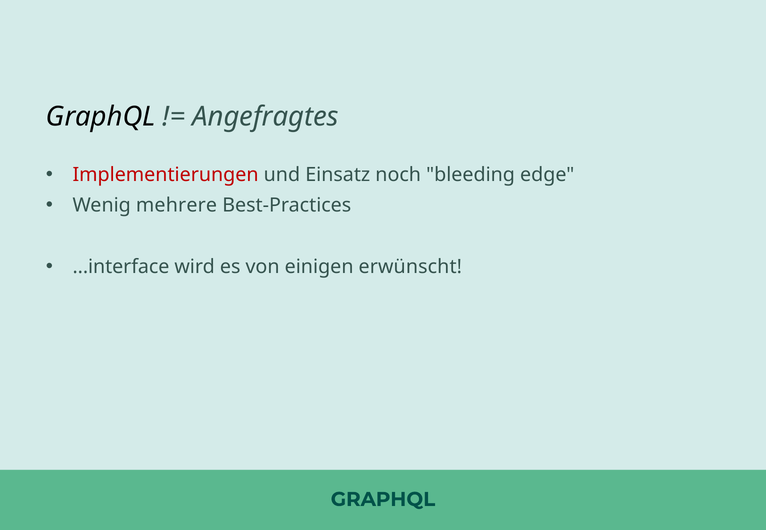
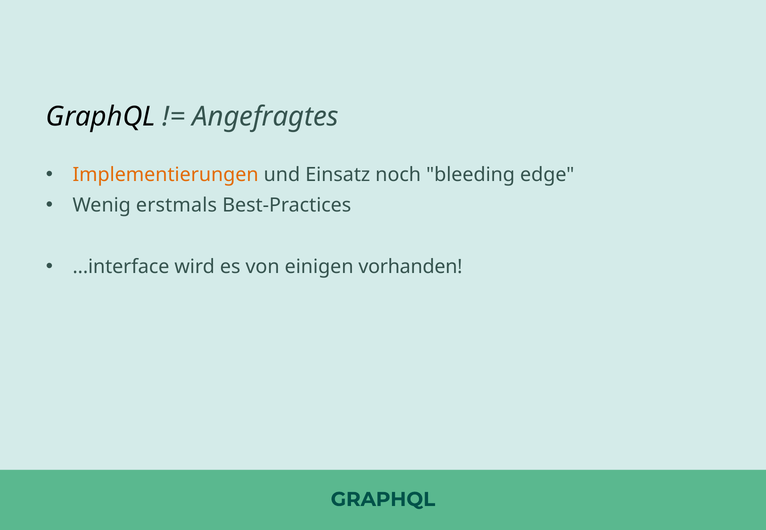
Implementierungen colour: red -> orange
mehrere: mehrere -> erstmals
erwünscht: erwünscht -> vorhanden
